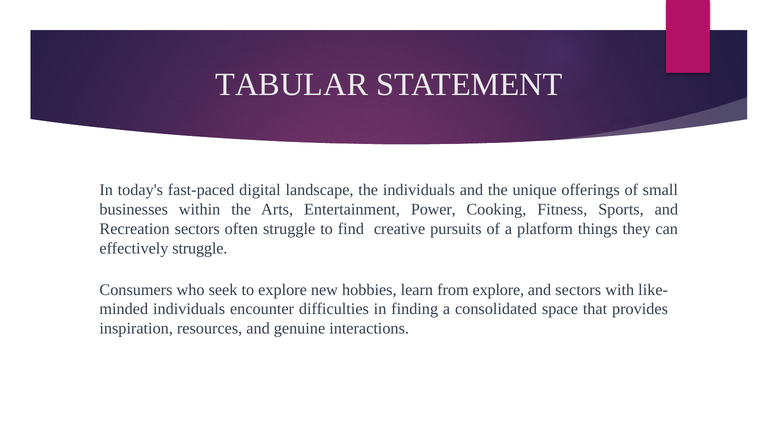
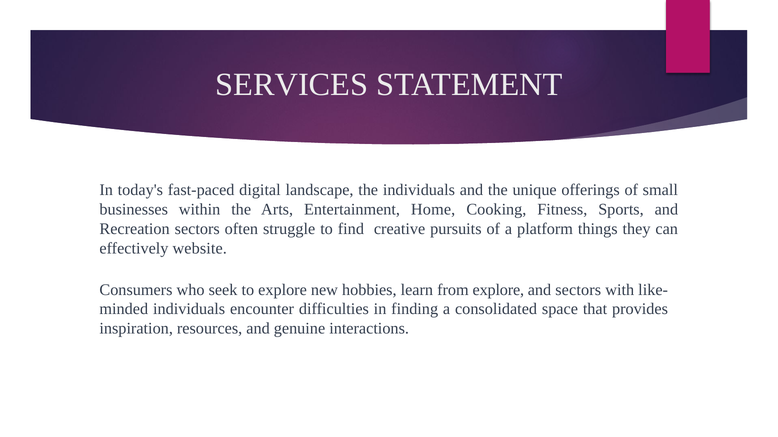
TABULAR: TABULAR -> SERVICES
Power: Power -> Home
effectively struggle: struggle -> website
